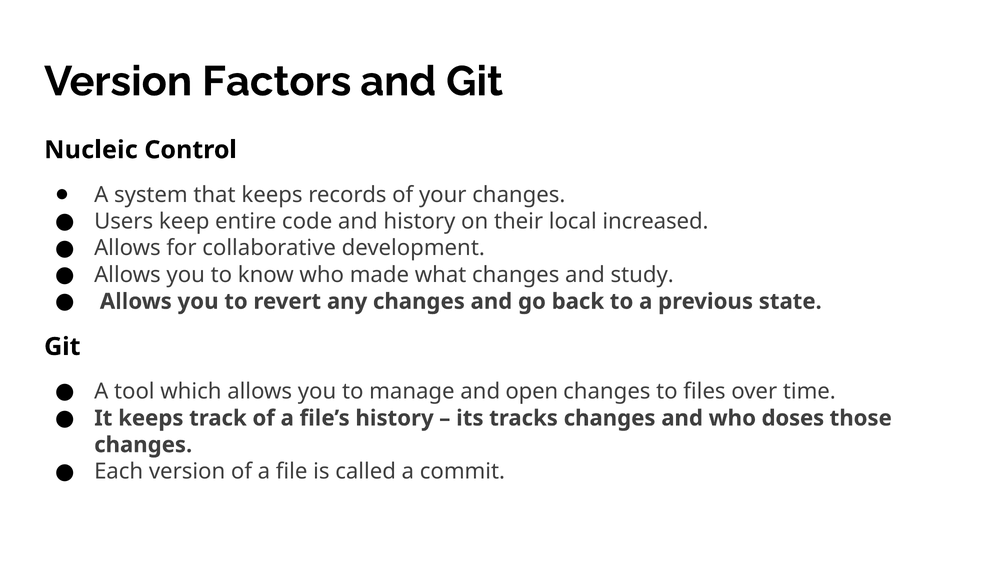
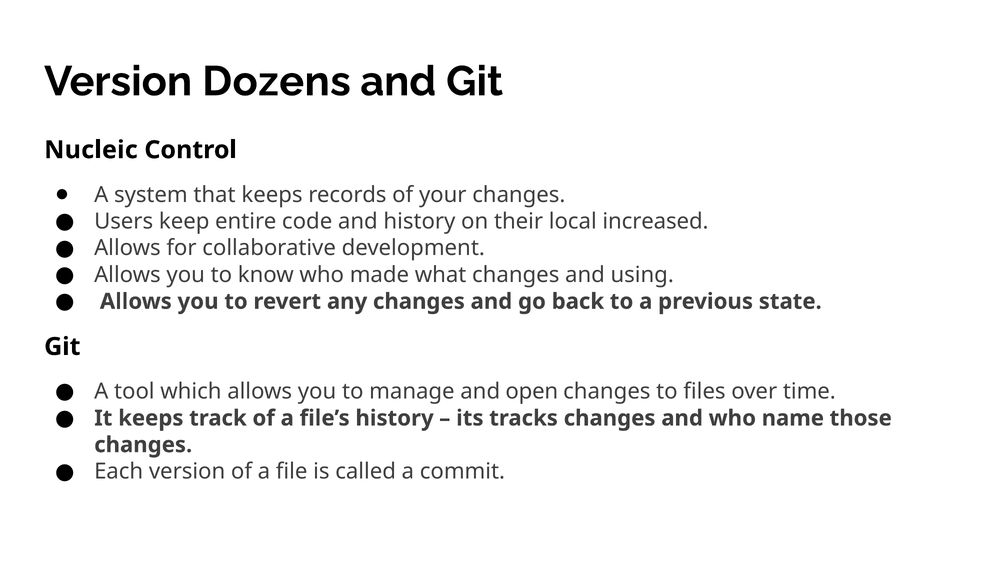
Factors: Factors -> Dozens
study: study -> using
doses: doses -> name
